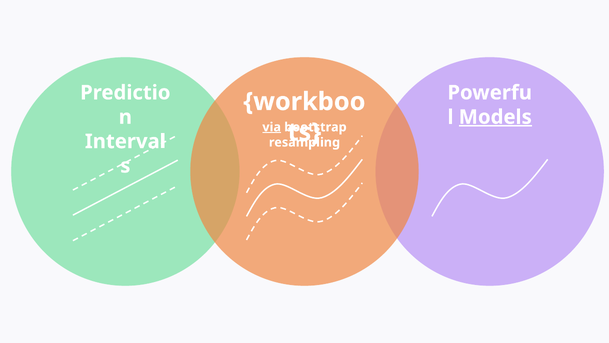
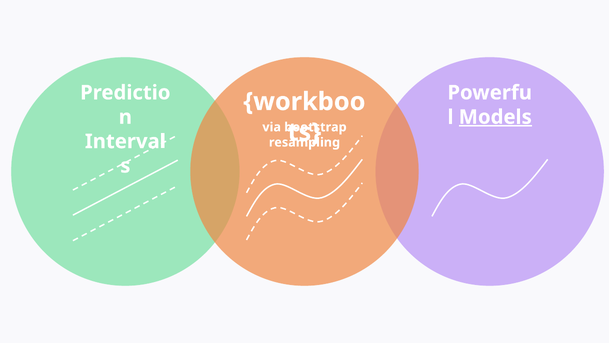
via underline: present -> none
